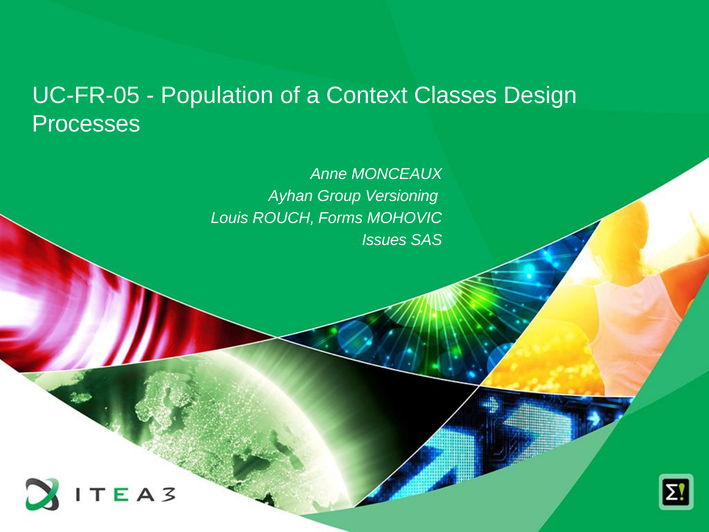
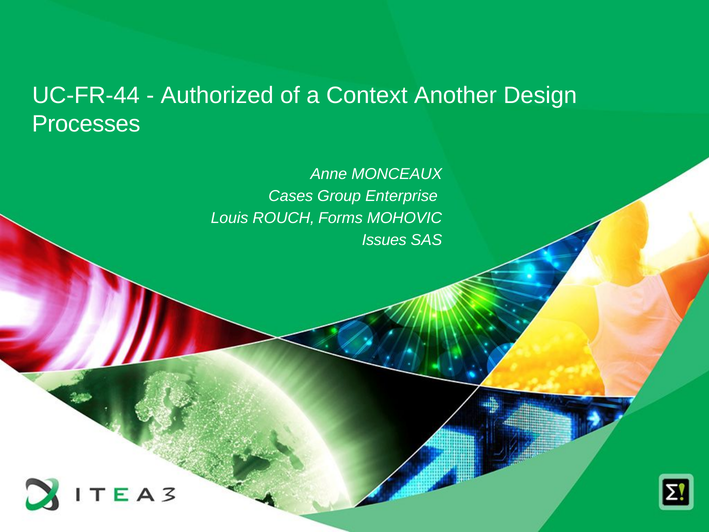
UC-FR-05: UC-FR-05 -> UC-FR-44
Population: Population -> Authorized
Classes: Classes -> Another
Ayhan: Ayhan -> Cases
Versioning: Versioning -> Enterprise
